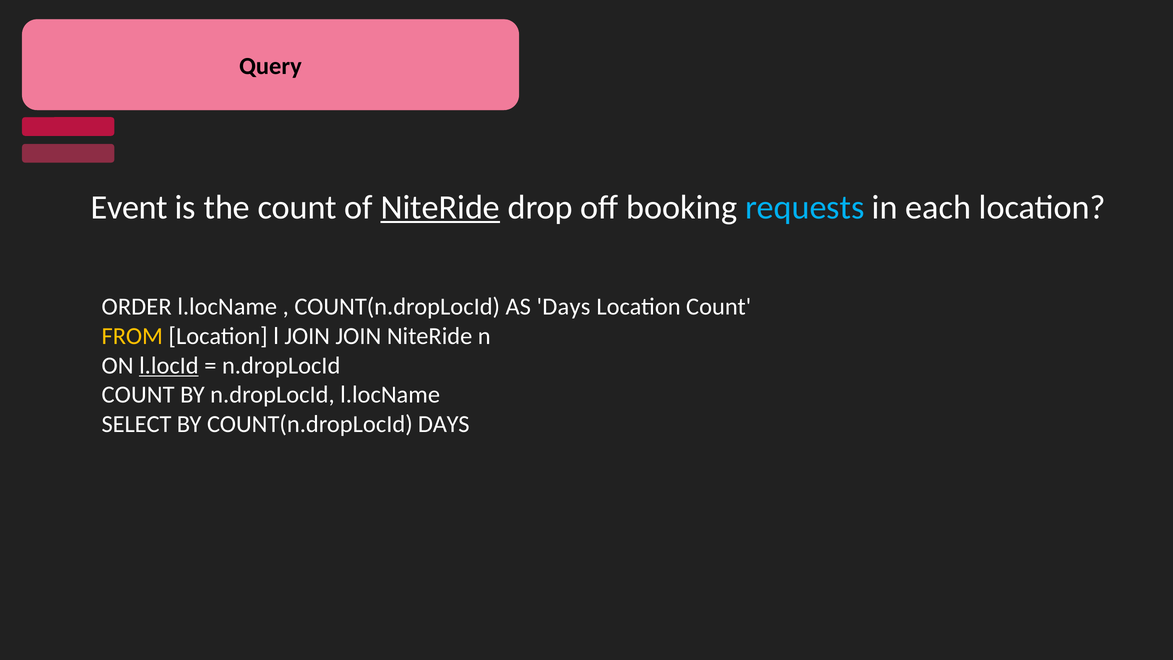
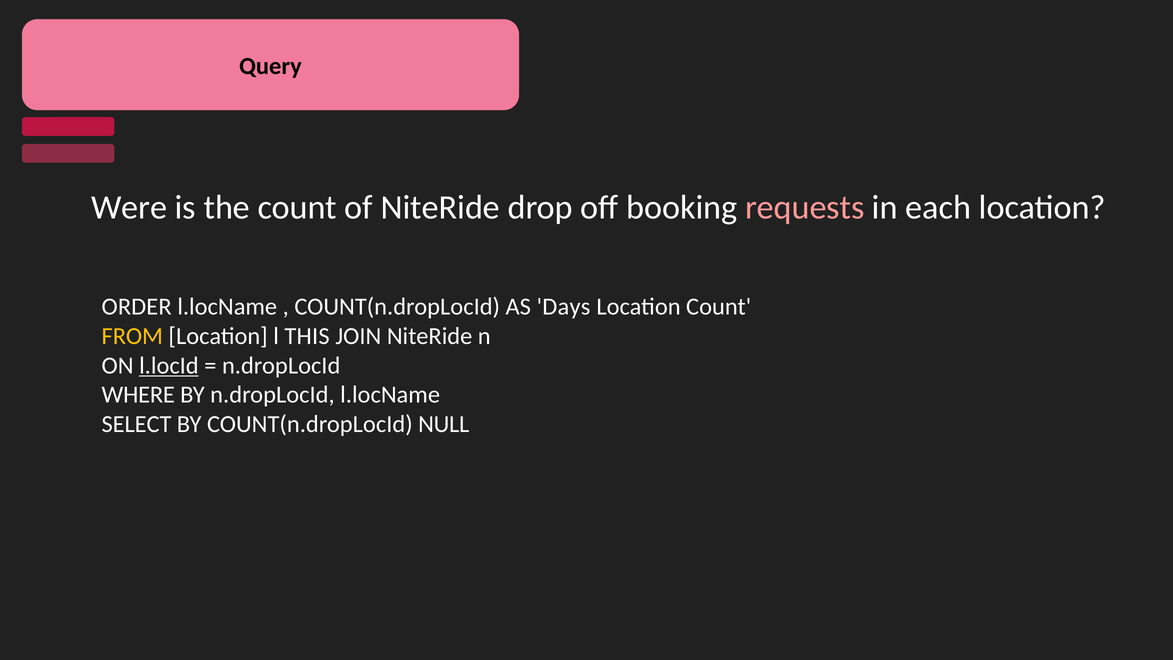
Event: Event -> Were
NiteRide at (440, 207) underline: present -> none
requests colour: light blue -> pink
l JOIN: JOIN -> THIS
COUNT at (138, 395): COUNT -> WHERE
COUNT(n.dropLocId DAYS: DAYS -> NULL
